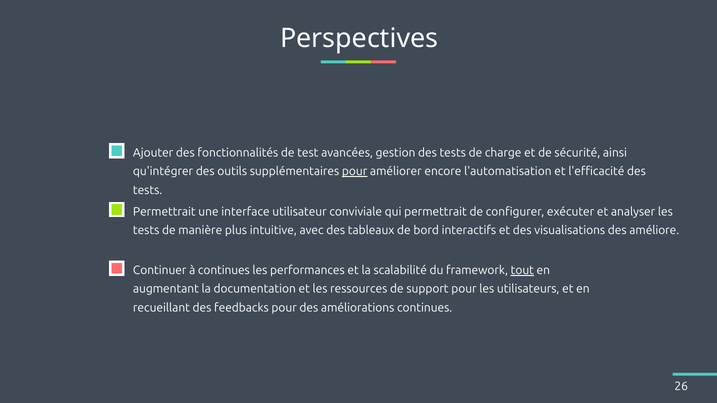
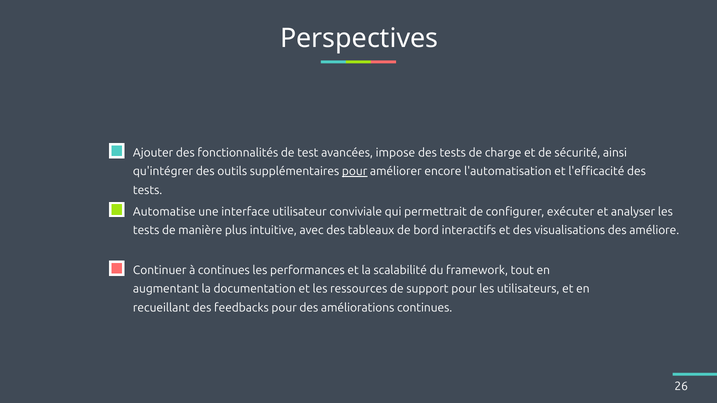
gestion: gestion -> impose
Permettrait at (164, 212): Permettrait -> Automatise
tout underline: present -> none
